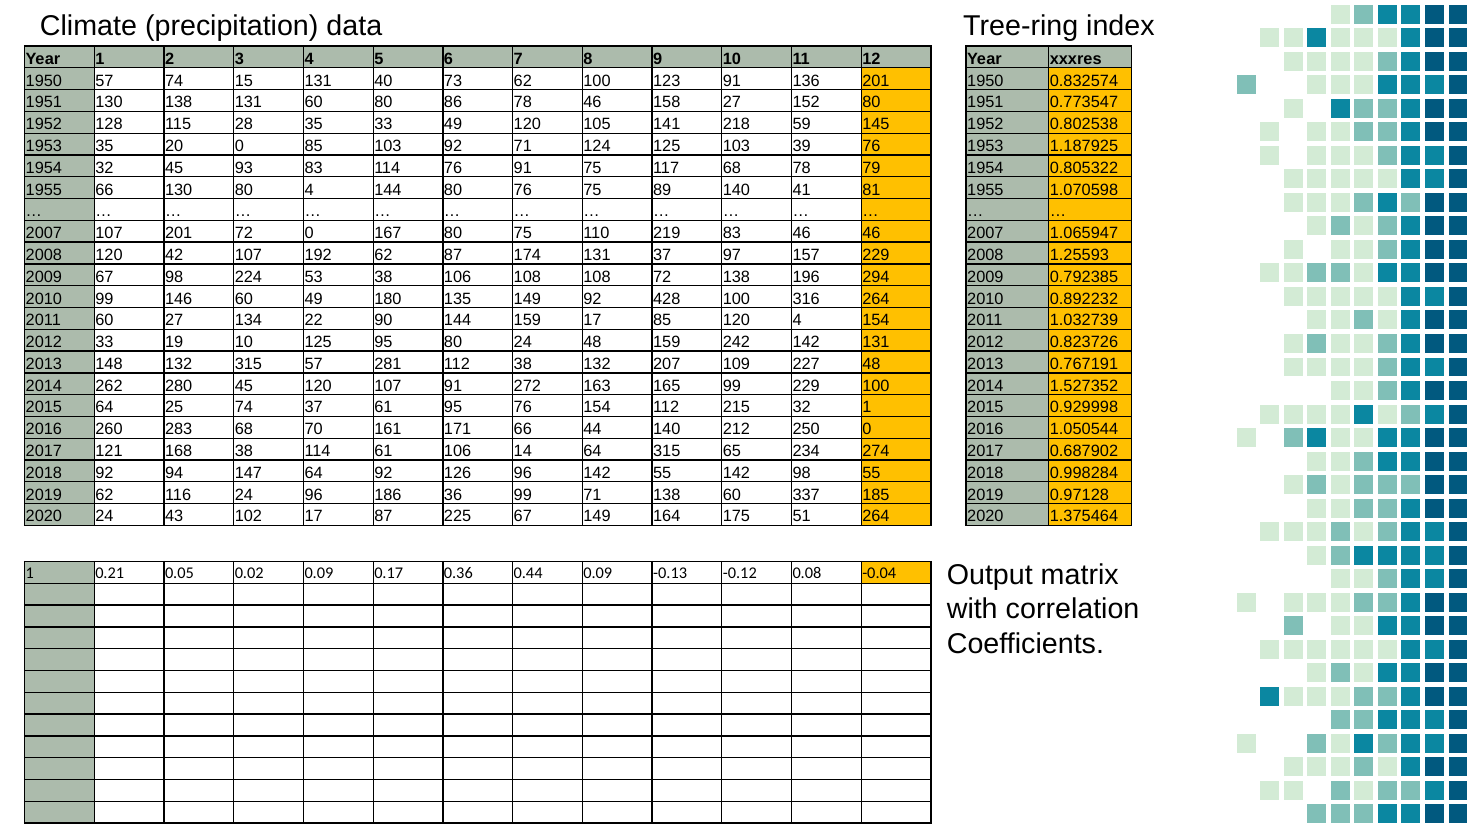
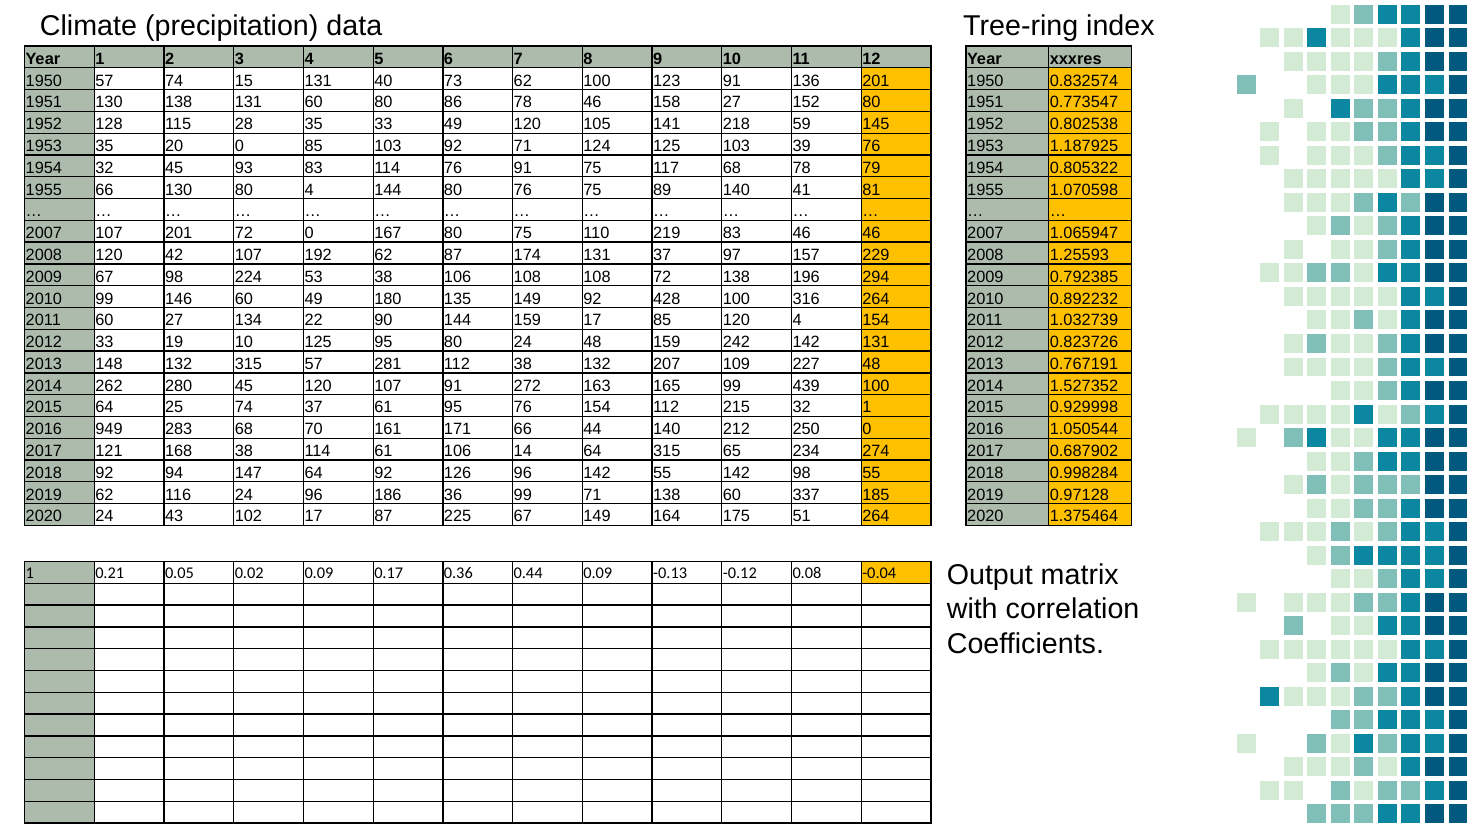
99 229: 229 -> 439
260: 260 -> 949
